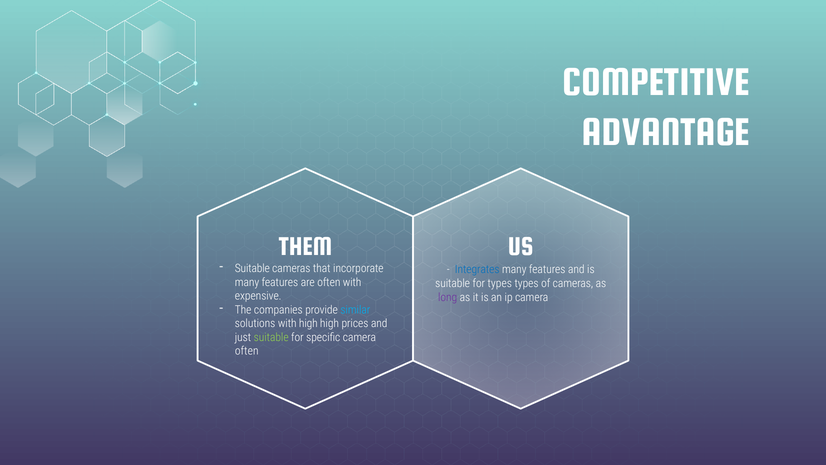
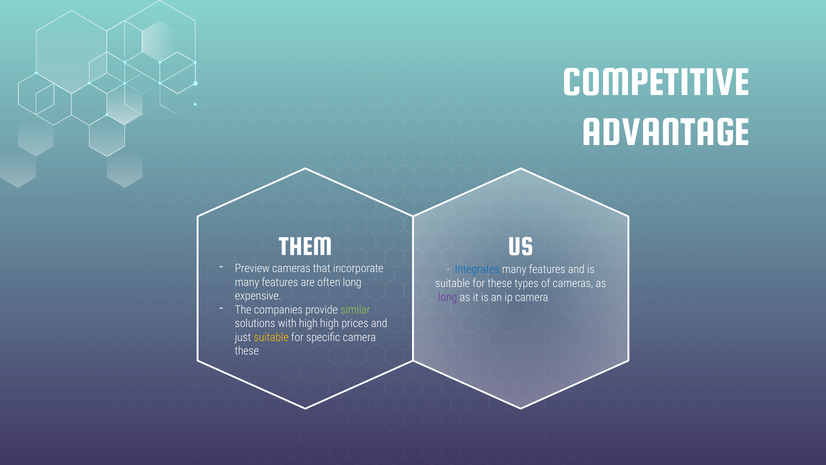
Suitable at (252, 268): Suitable -> Preview
often with: with -> long
for types: types -> these
similar colour: light blue -> light green
suitable at (271, 337) colour: light green -> yellow
often at (247, 351): often -> these
